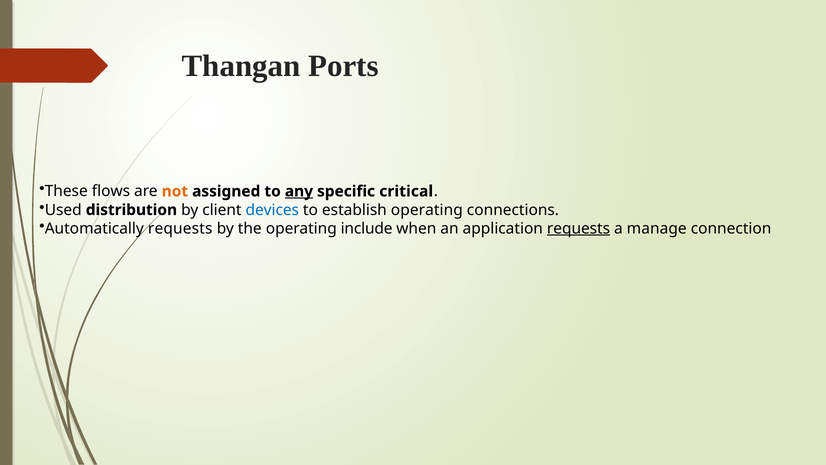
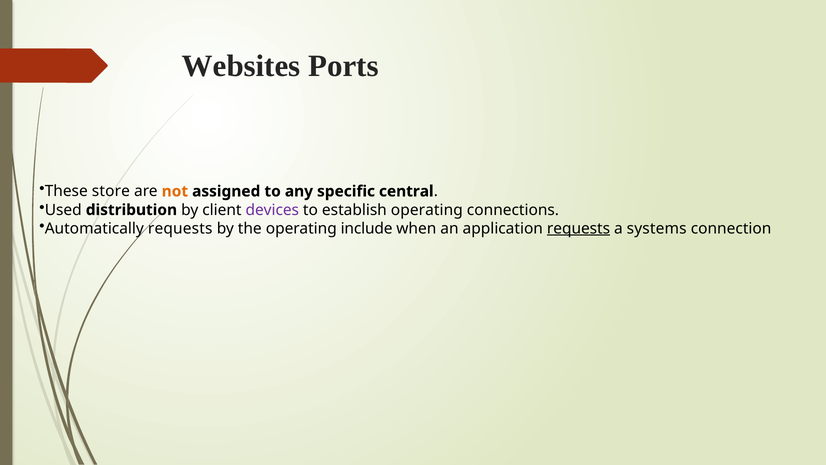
Thangan: Thangan -> Websites
flows: flows -> store
any underline: present -> none
critical: critical -> central
devices colour: blue -> purple
manage: manage -> systems
